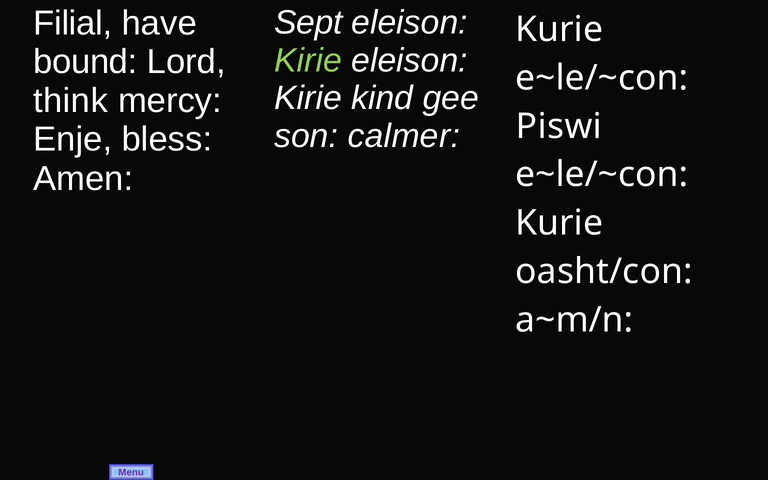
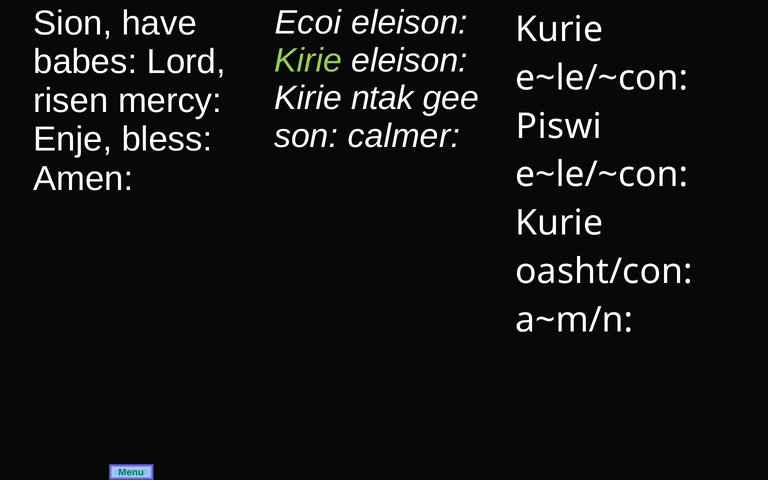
Sept: Sept -> Ecoi
Filial: Filial -> Sion
bound: bound -> babes
kind: kind -> ntak
think: think -> risen
Menu colour: purple -> green
